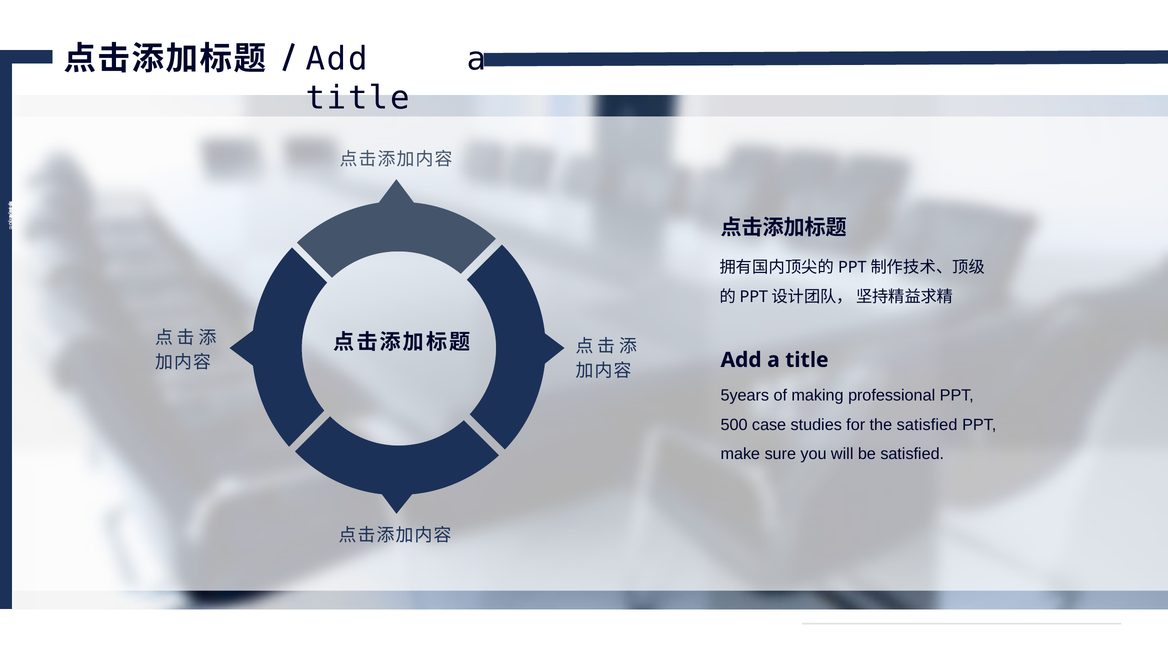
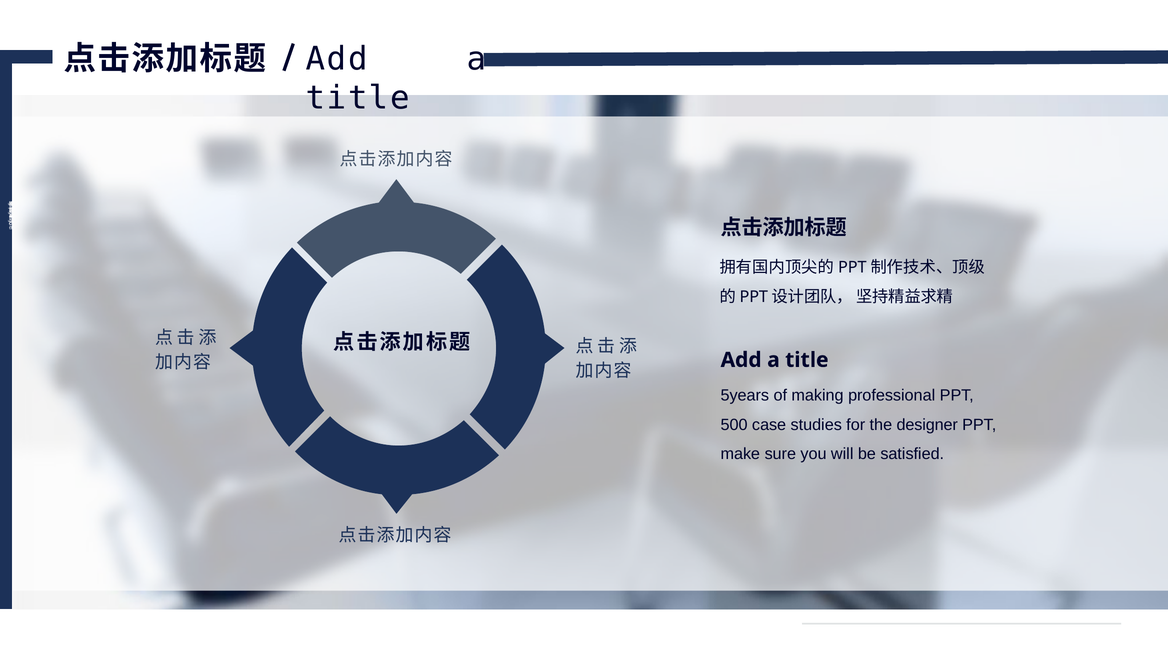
the satisfied: satisfied -> designer
